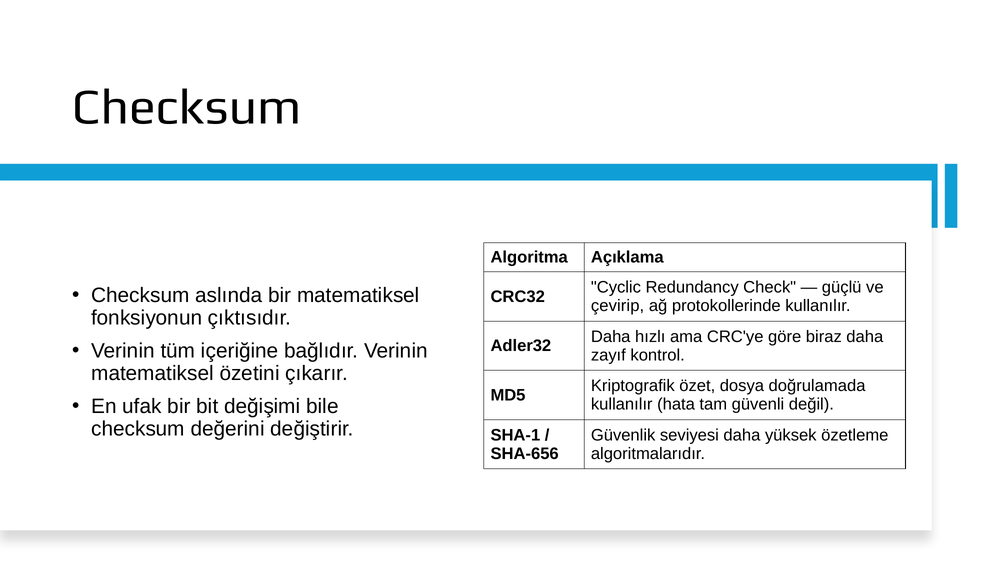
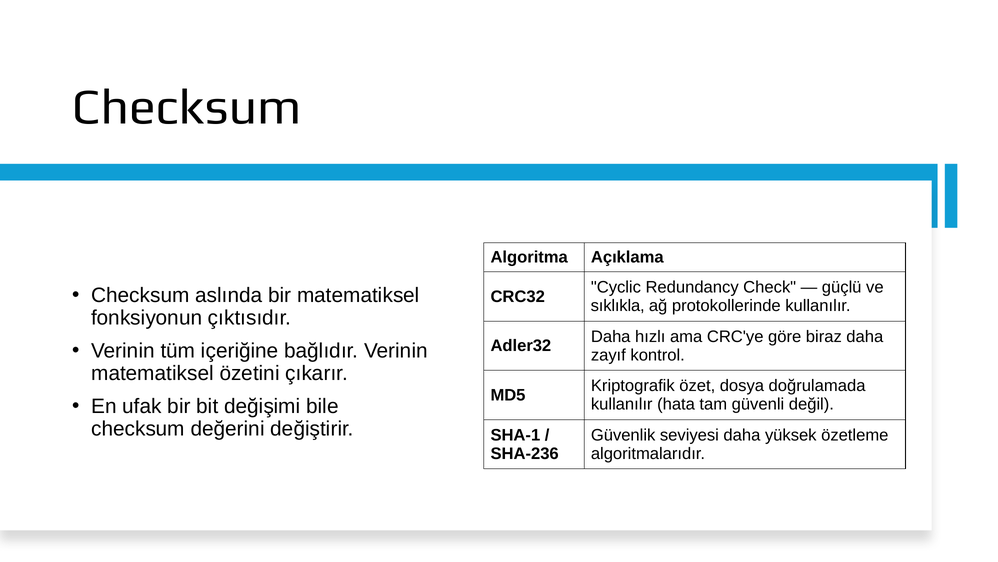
çevirip: çevirip -> sıklıkla
SHA-656: SHA-656 -> SHA-236
